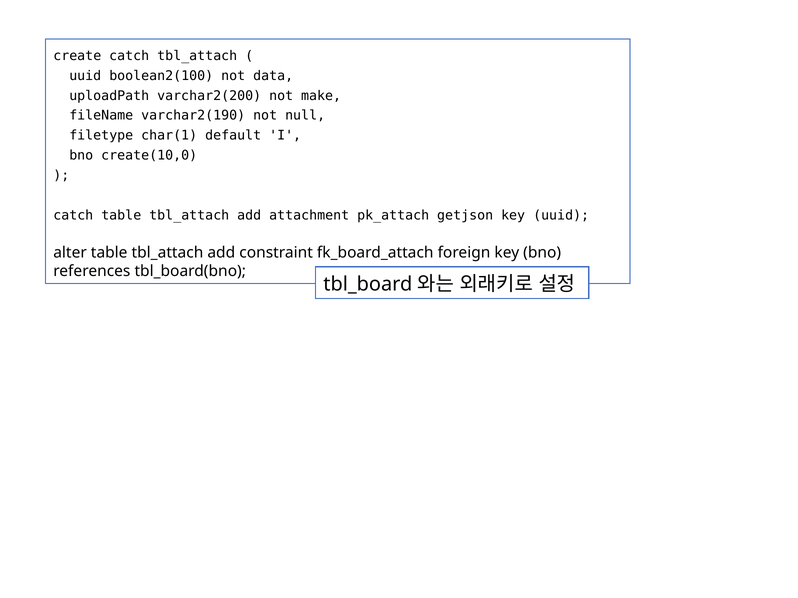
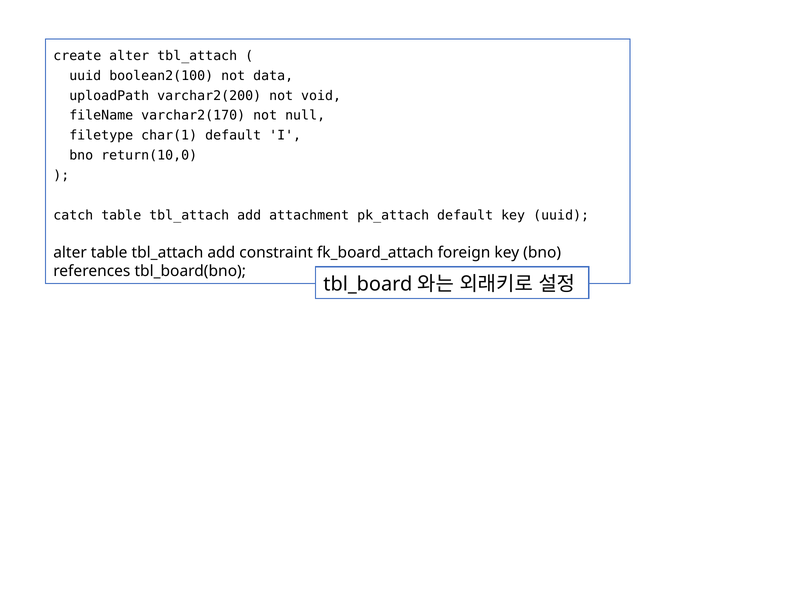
create catch: catch -> alter
make: make -> void
varchar2(190: varchar2(190 -> varchar2(170
create(10,0: create(10,0 -> return(10,0
pk_attach getjson: getjson -> default
